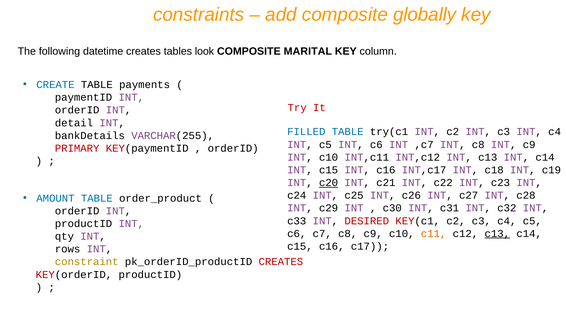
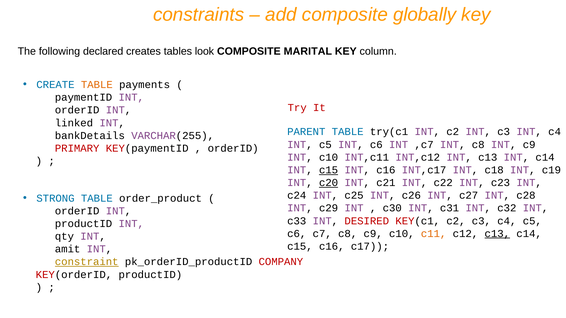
datetime: datetime -> declared
TABLE at (97, 85) colour: black -> orange
detail: detail -> linked
FILLED: FILLED -> PARENT
c15 at (329, 170) underline: none -> present
AMOUNT: AMOUNT -> STRONG
rows: rows -> amit
constraint underline: none -> present
pk_orderID_productID CREATES: CREATES -> COMPANY
